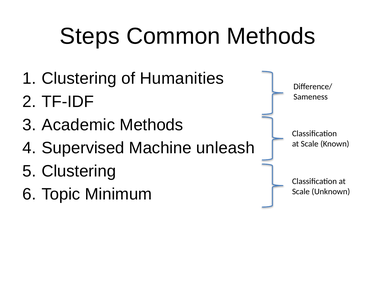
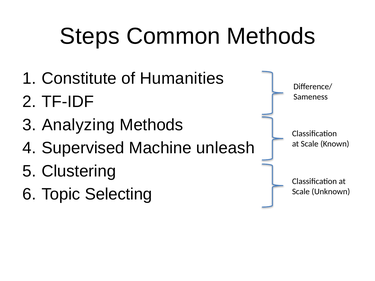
Clustering at (79, 79): Clustering -> Constitute
Academic: Academic -> Analyzing
Minimum: Minimum -> Selecting
